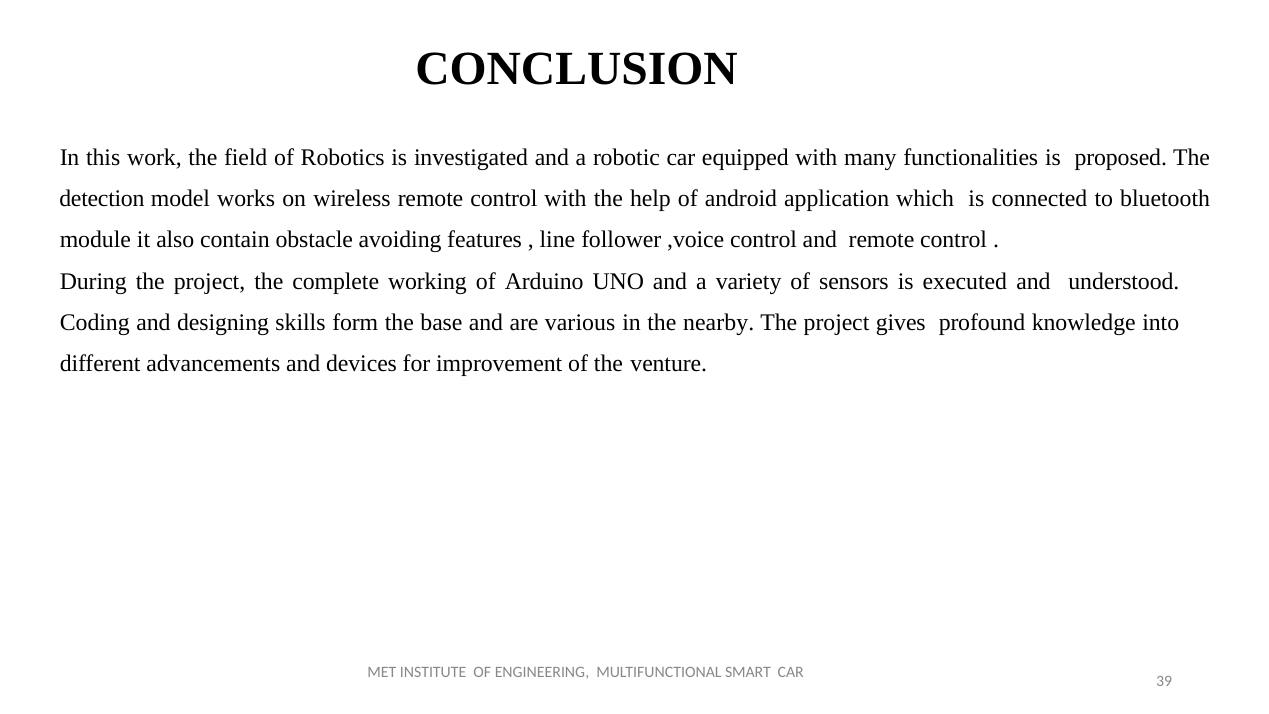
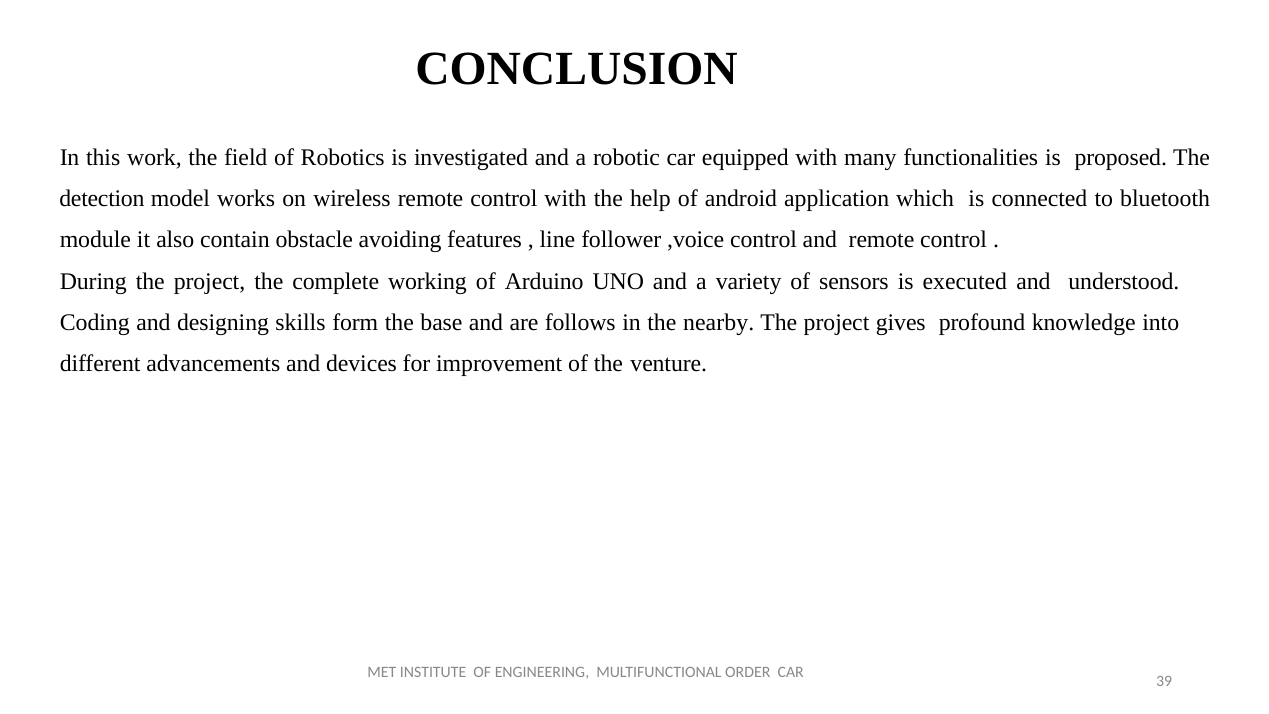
various: various -> follows
SMART: SMART -> ORDER
